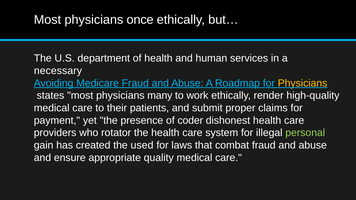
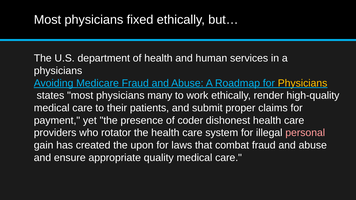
once: once -> fixed
necessary at (58, 71): necessary -> physicians
personal colour: light green -> pink
used: used -> upon
